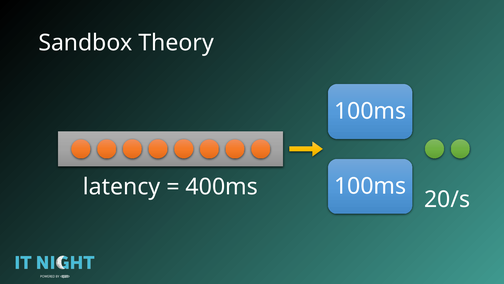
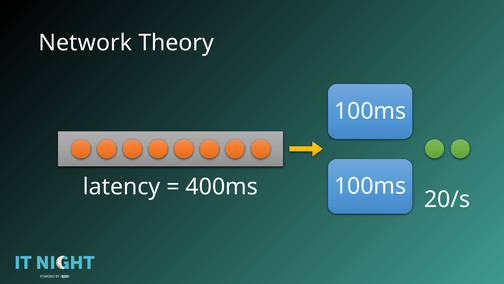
Sandbox: Sandbox -> Network
